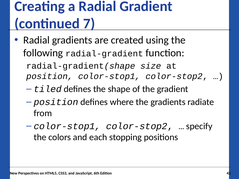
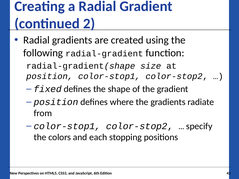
7: 7 -> 2
tiled: tiled -> fixed
